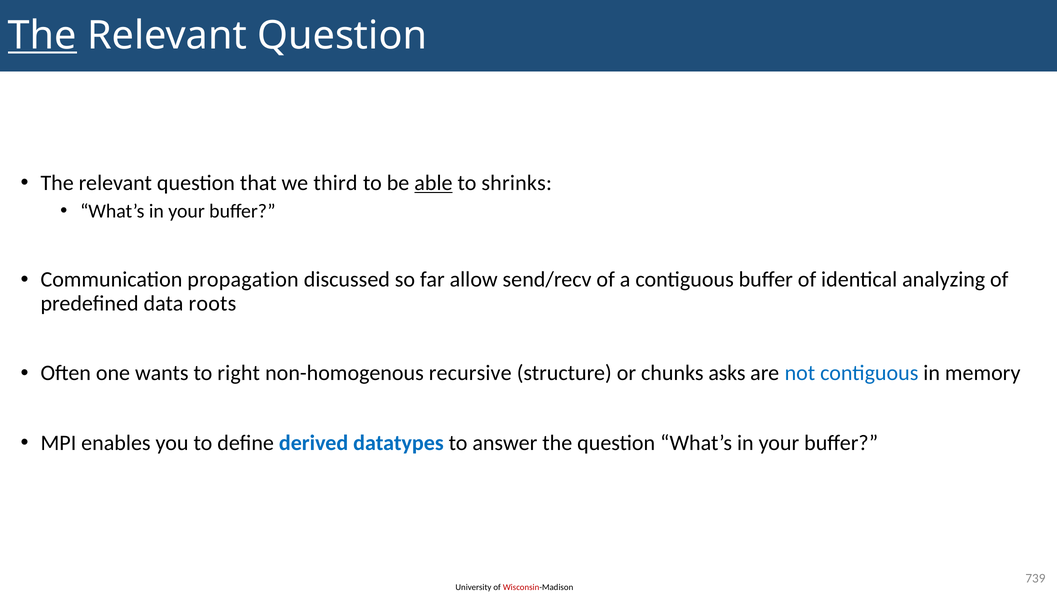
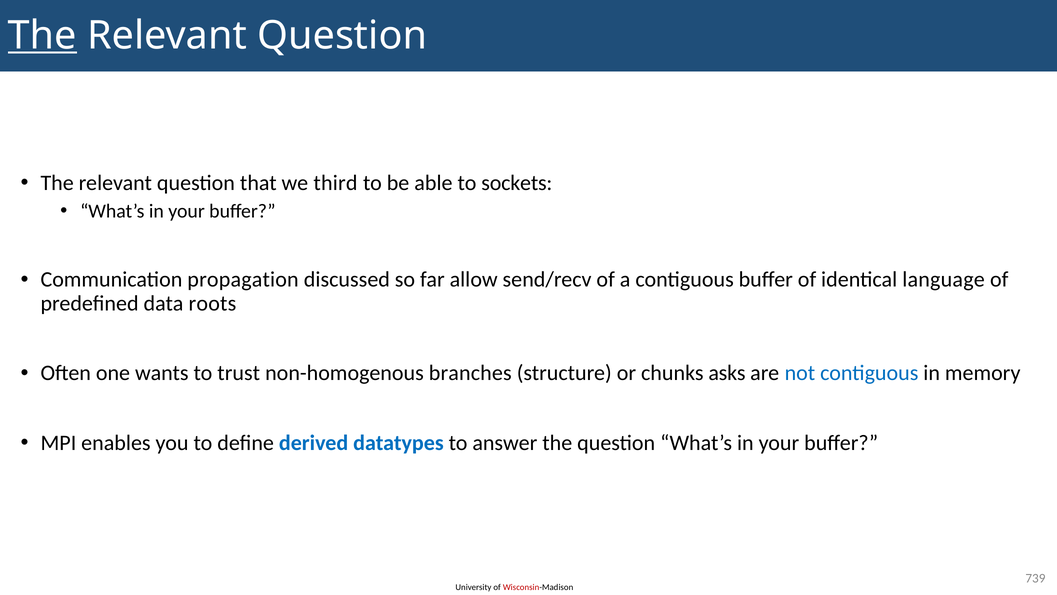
able underline: present -> none
shrinks: shrinks -> sockets
analyzing: analyzing -> language
right: right -> trust
recursive: recursive -> branches
